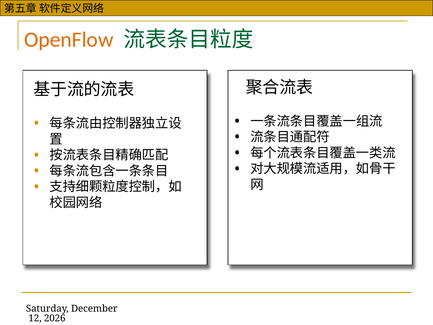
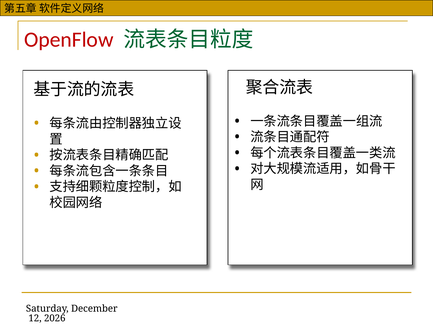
OpenFlow colour: orange -> red
